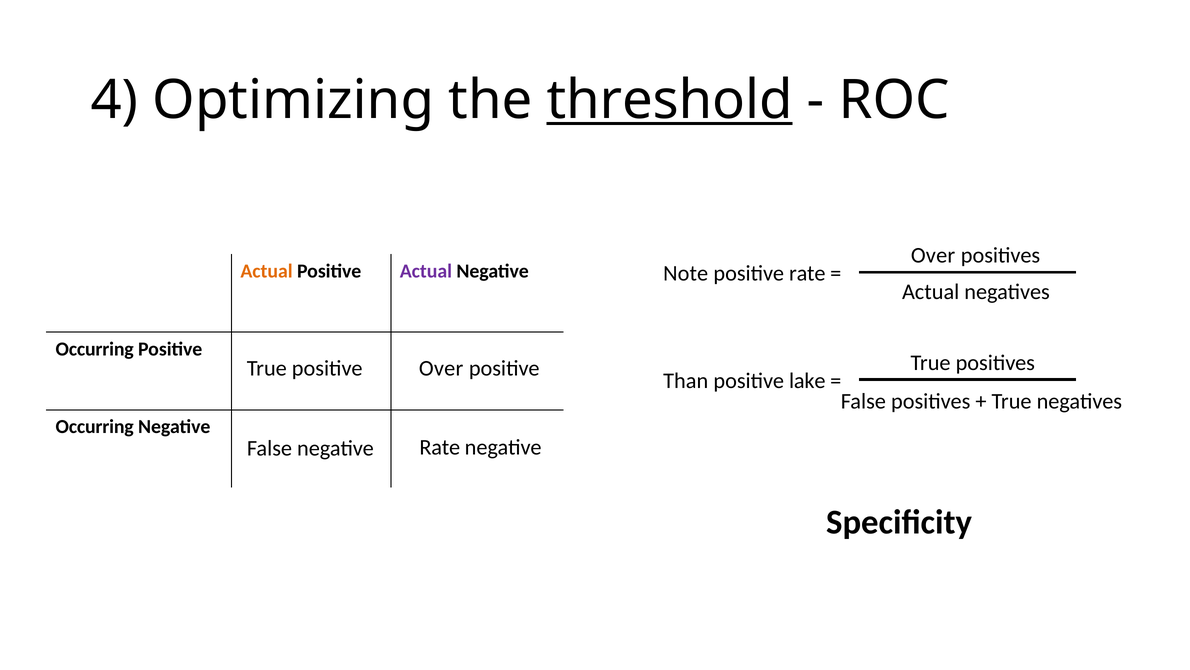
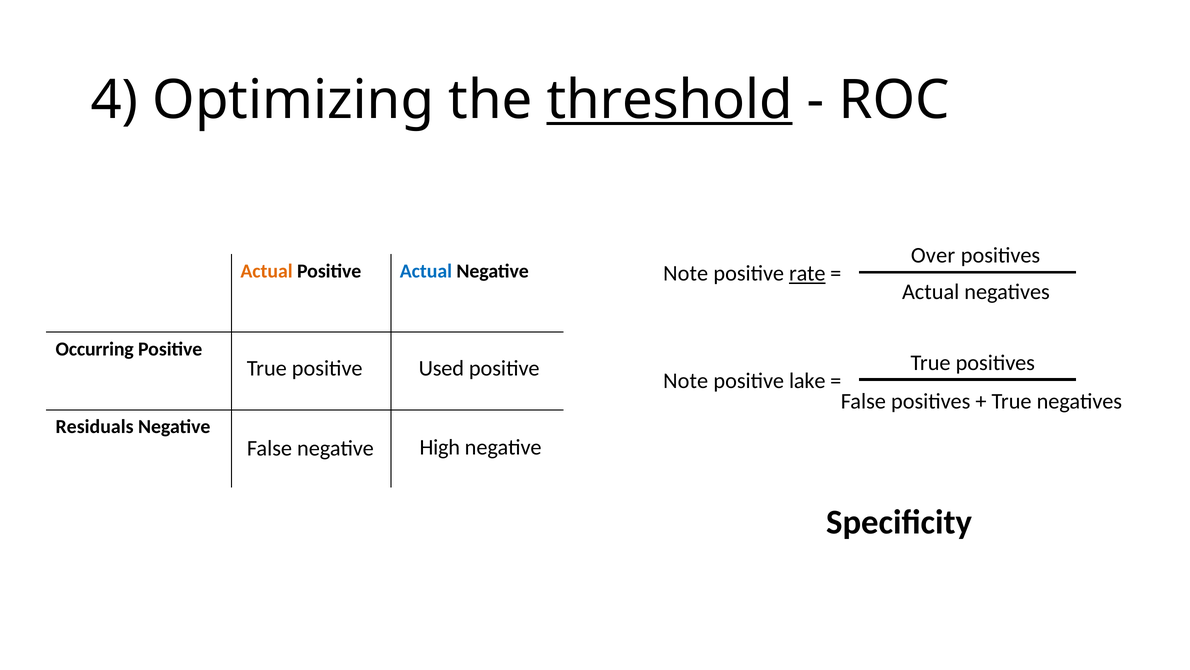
Actual at (426, 271) colour: purple -> blue
rate at (807, 273) underline: none -> present
Over at (441, 368): Over -> Used
Than at (686, 380): Than -> Note
Occurring at (95, 426): Occurring -> Residuals
Rate at (440, 447): Rate -> High
